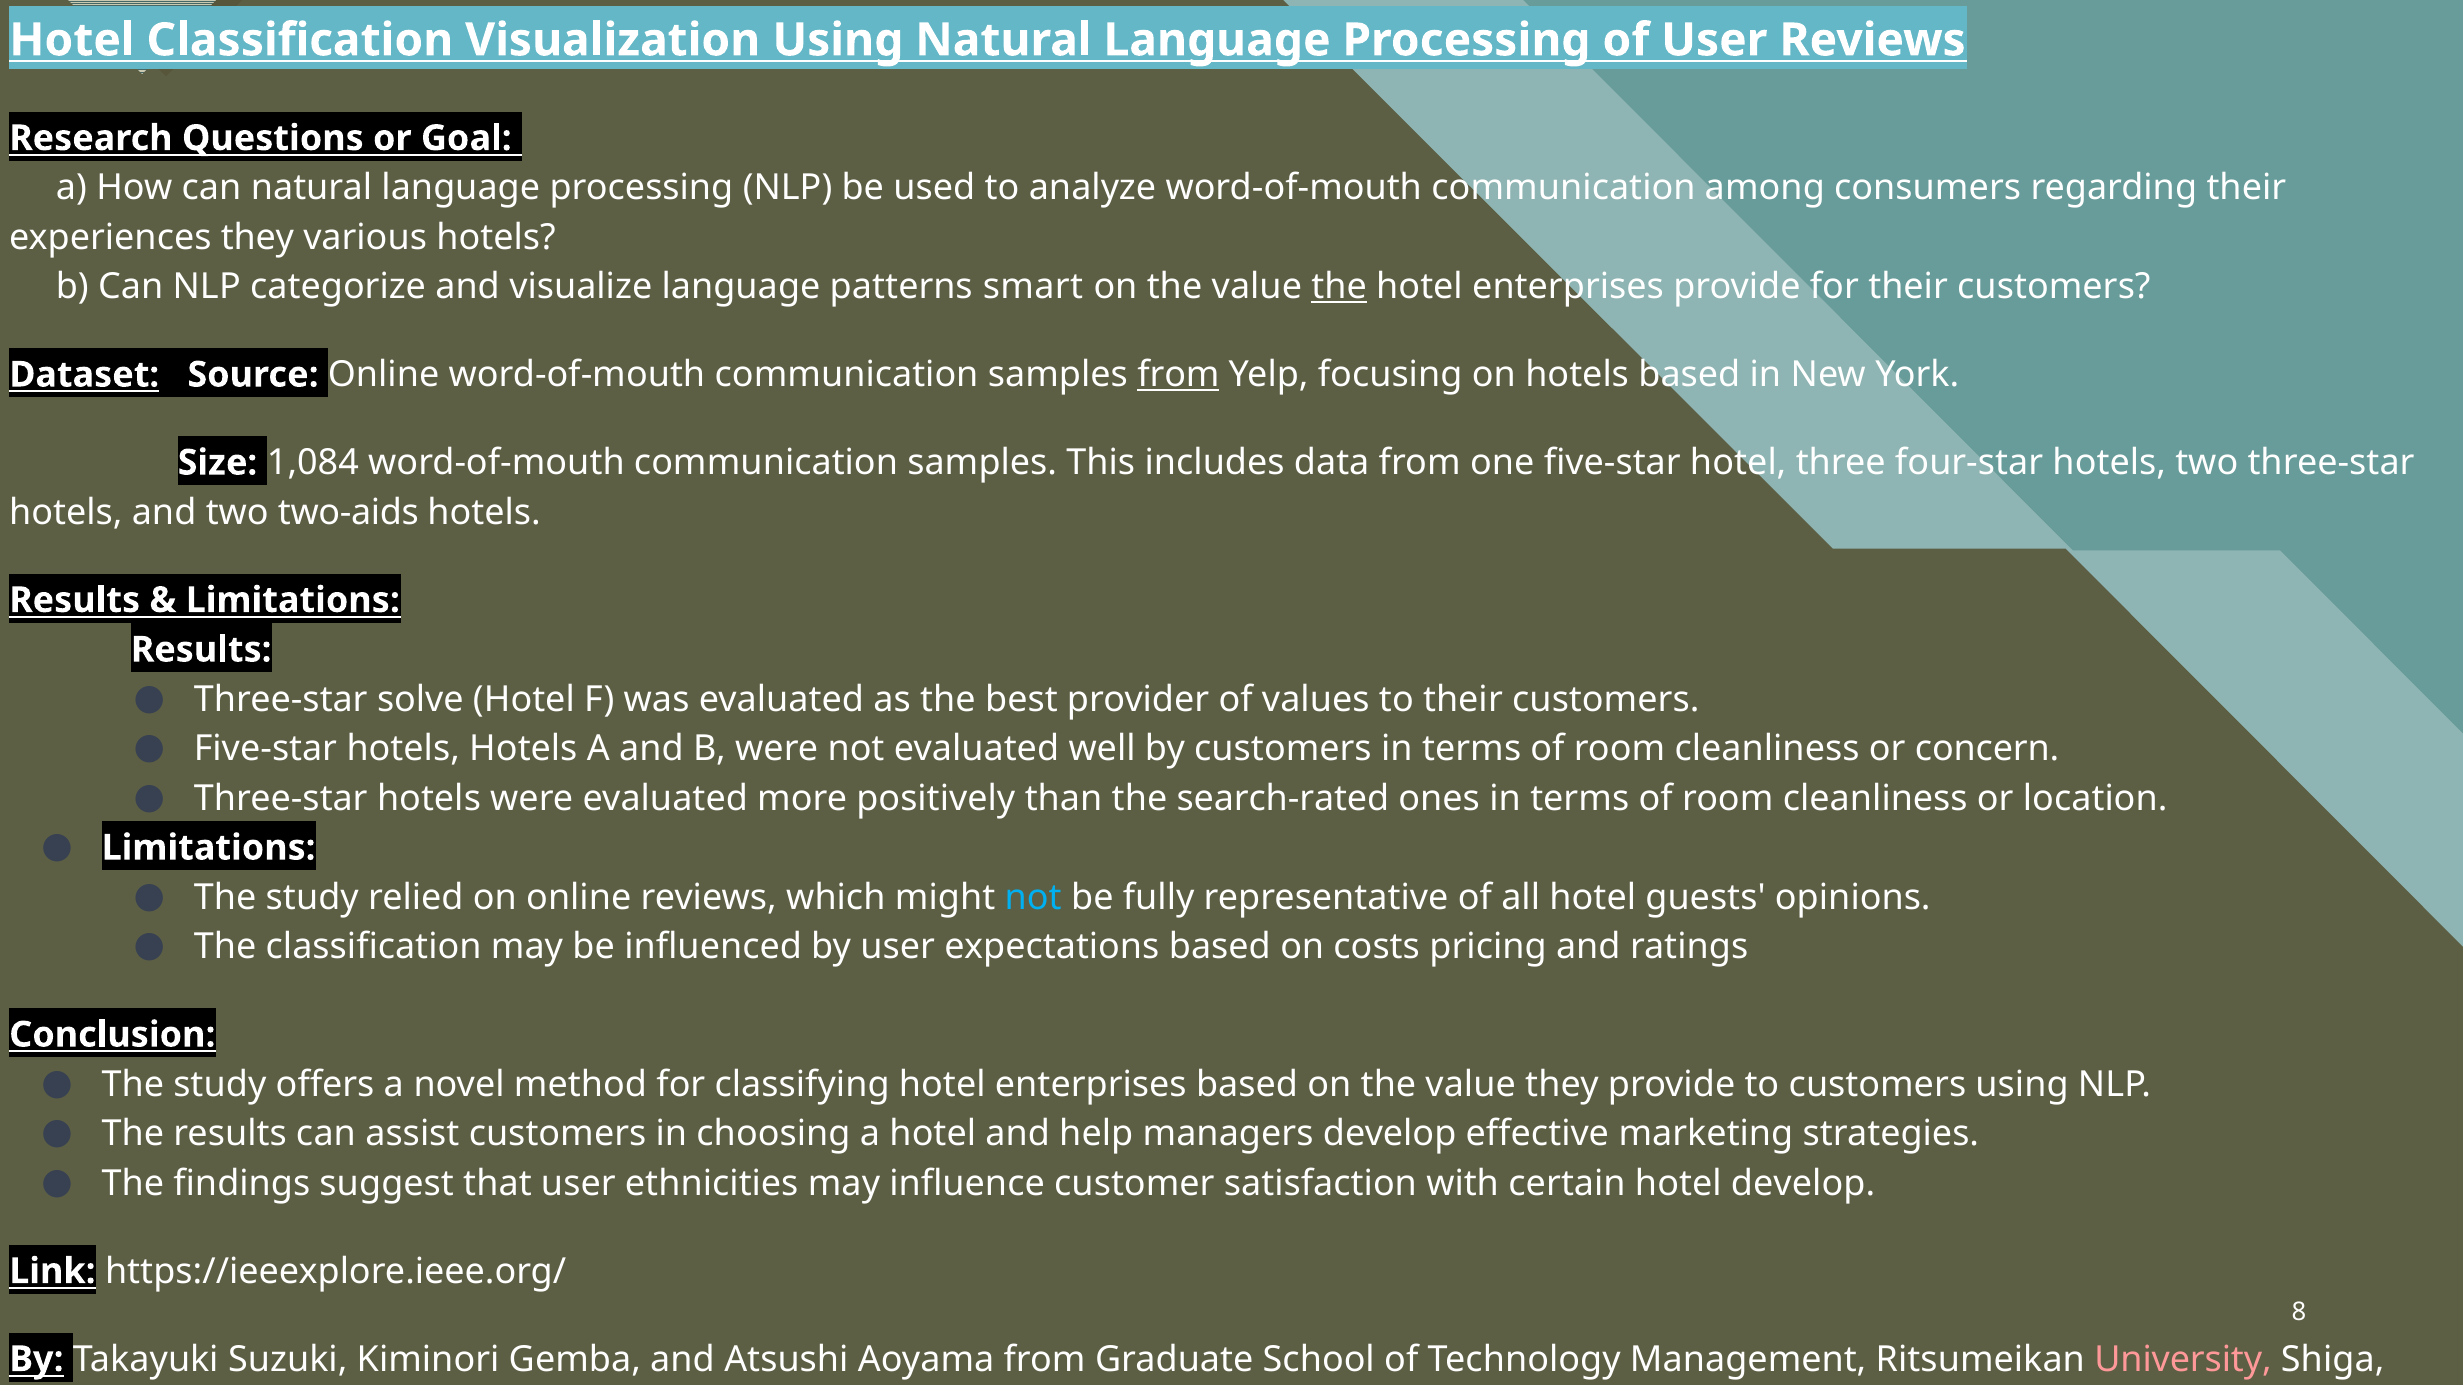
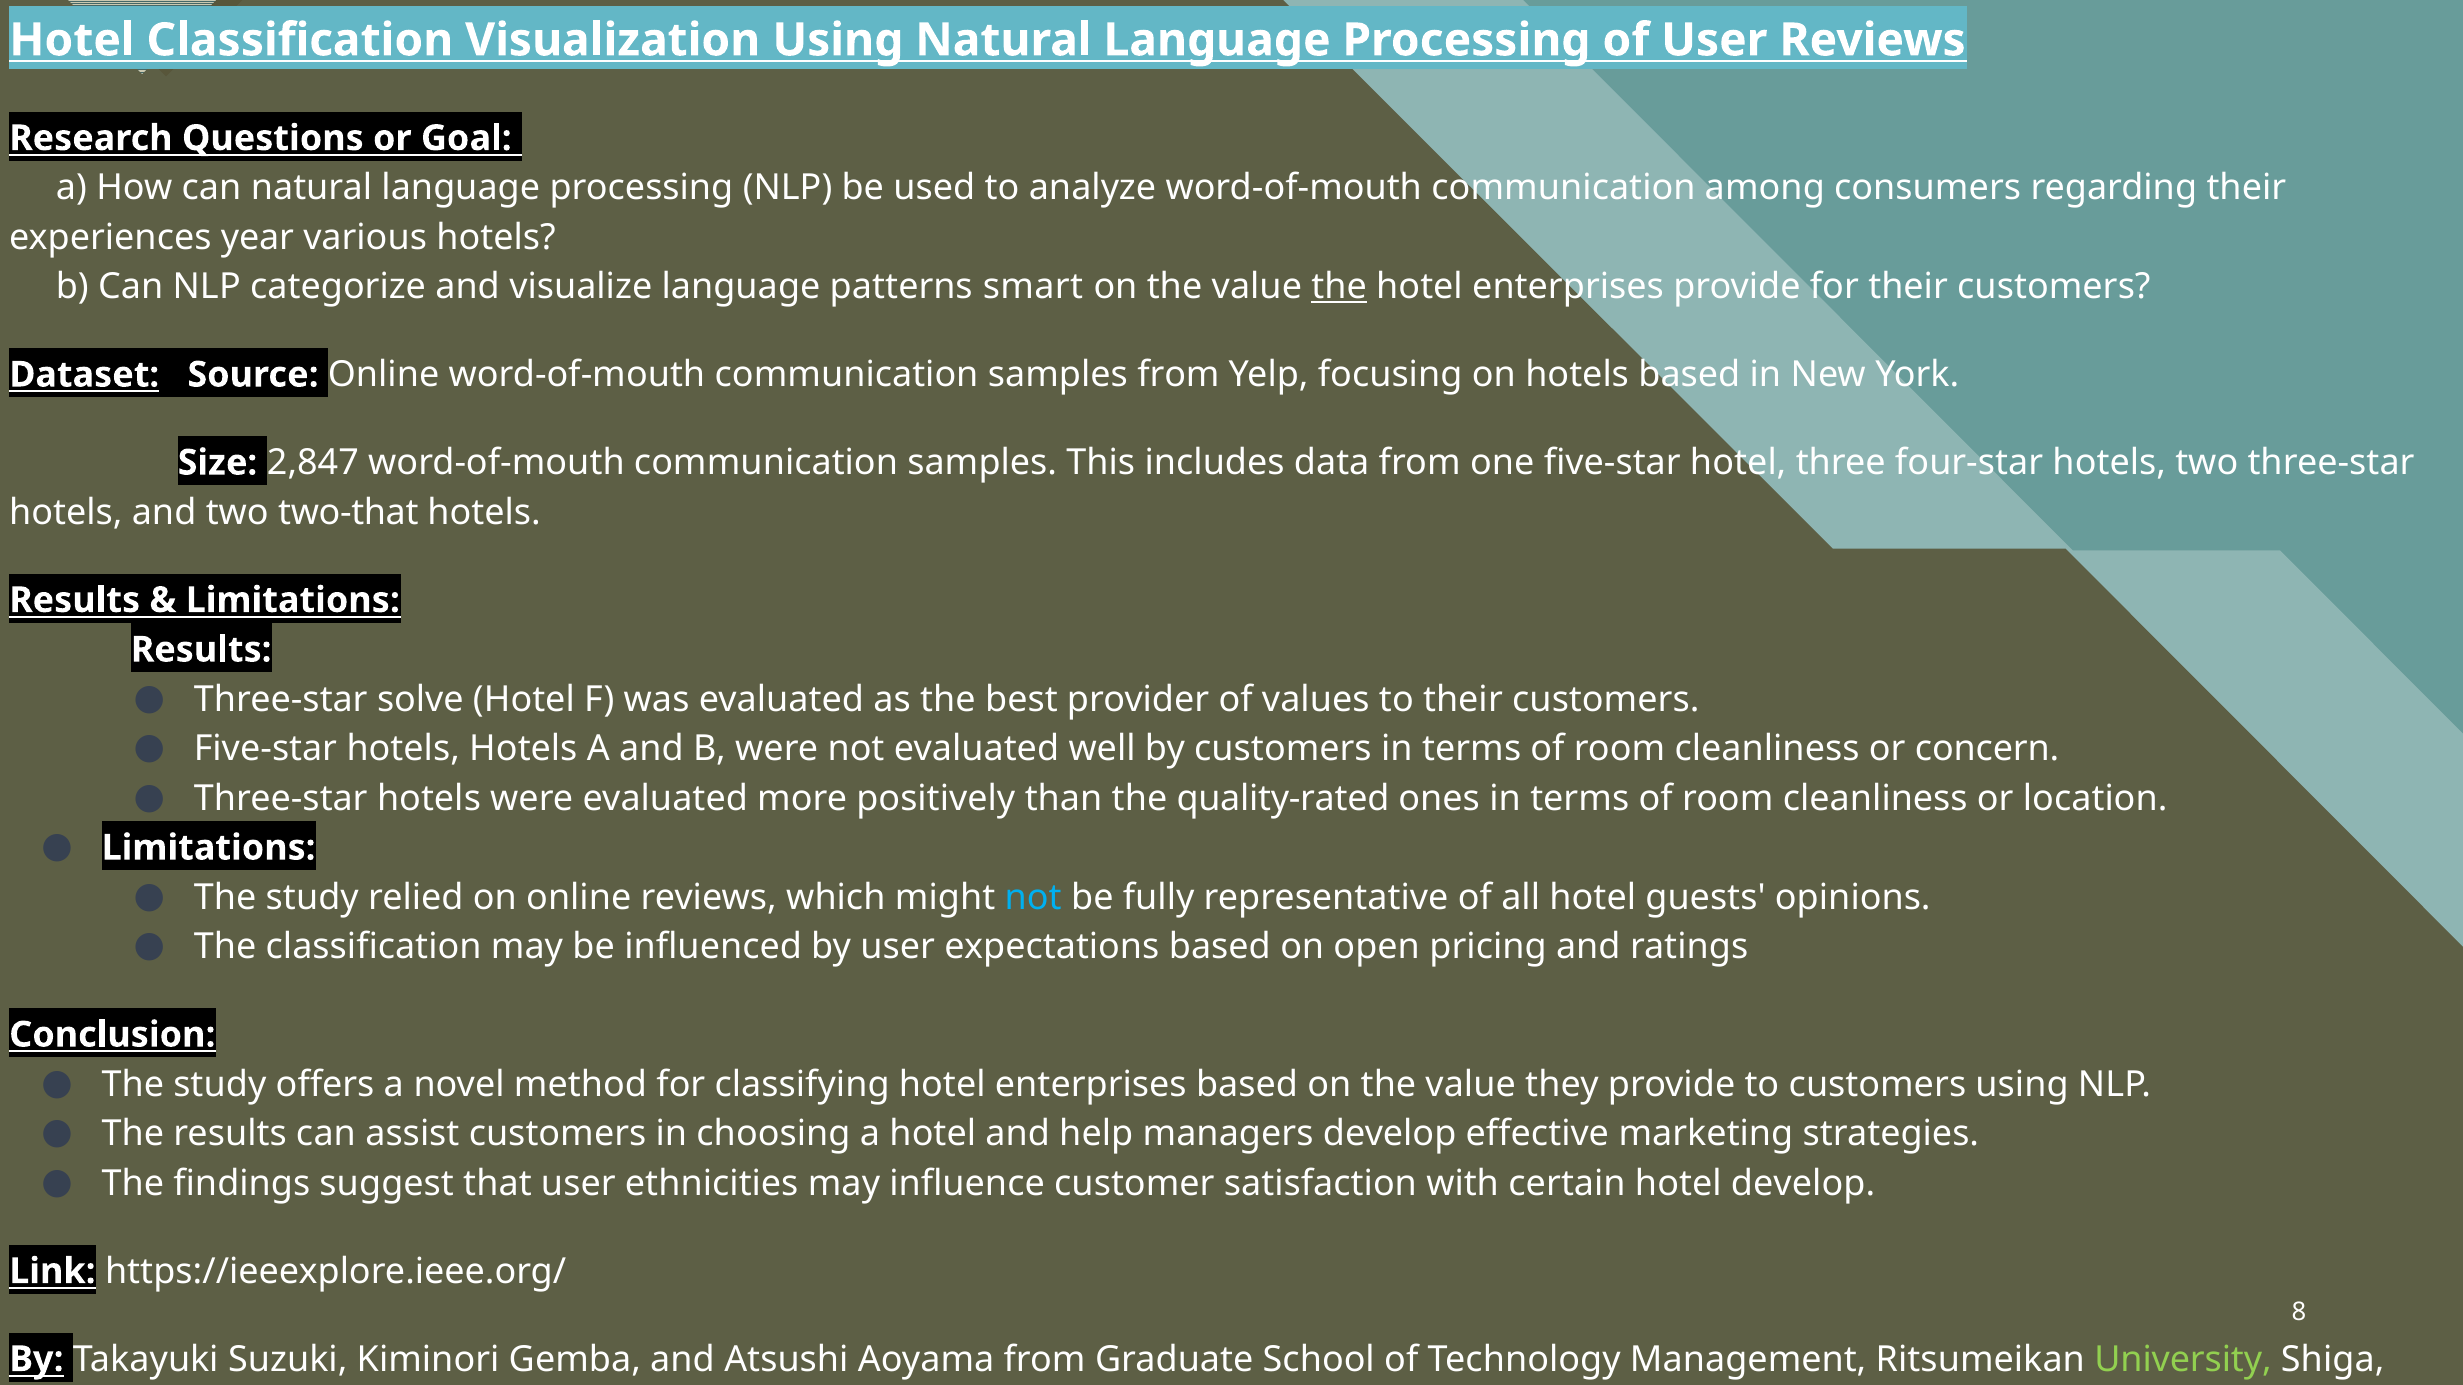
experiences they: they -> year
from at (1178, 375) underline: present -> none
1,084: 1,084 -> 2,847
two-aids: two-aids -> two-that
search-rated: search-rated -> quality-rated
costs: costs -> open
University colour: pink -> light green
